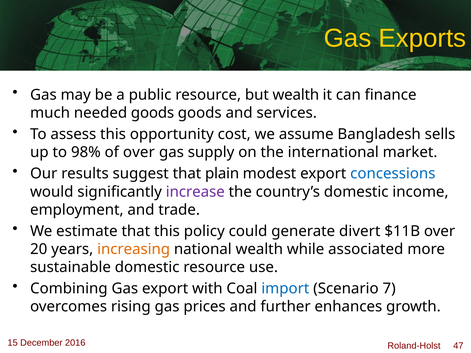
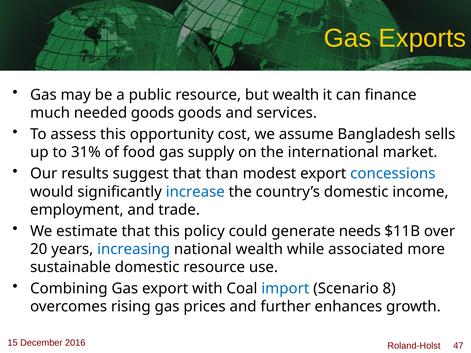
98%: 98% -> 31%
of over: over -> food
plain: plain -> than
increase colour: purple -> blue
divert: divert -> needs
increasing colour: orange -> blue
7: 7 -> 8
